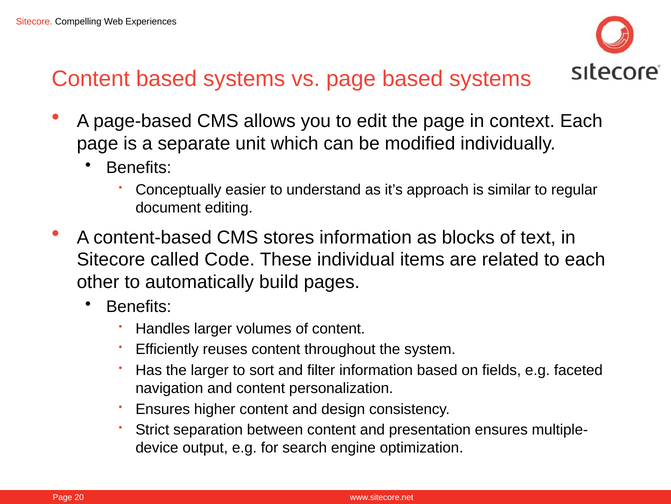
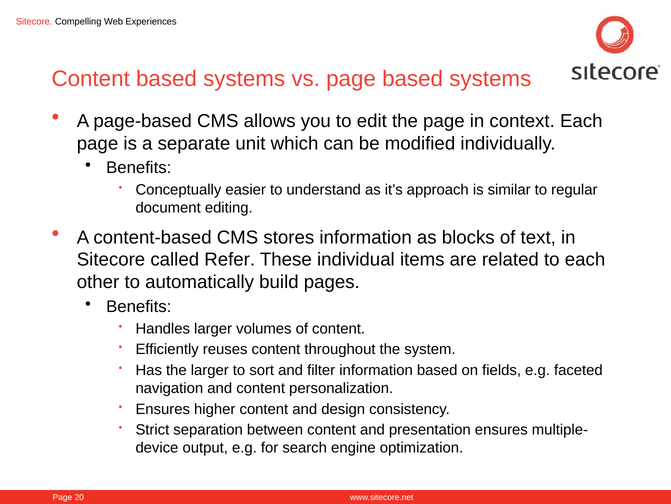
Code: Code -> Refer
